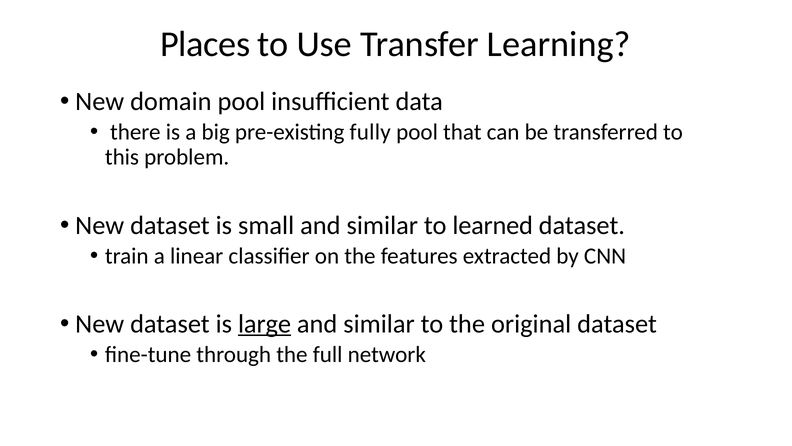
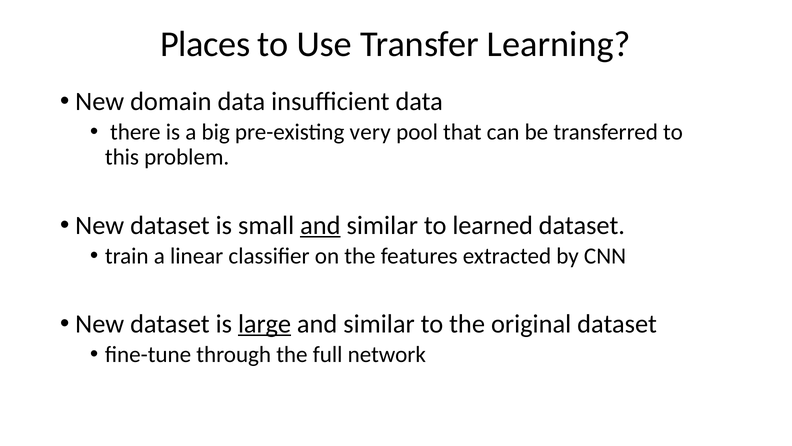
domain pool: pool -> data
fully: fully -> very
and at (320, 225) underline: none -> present
